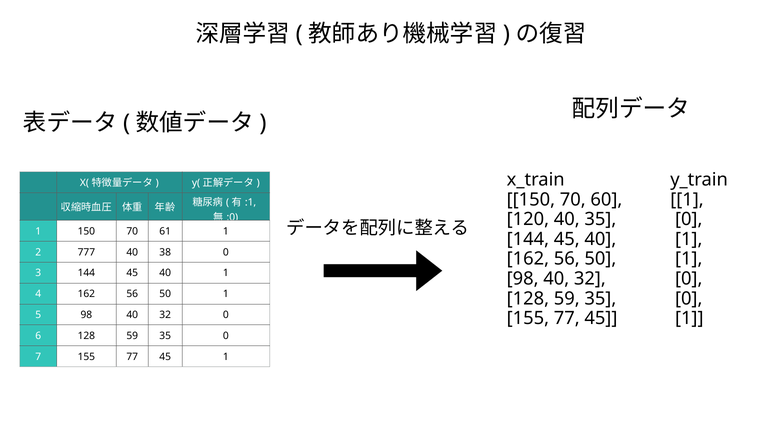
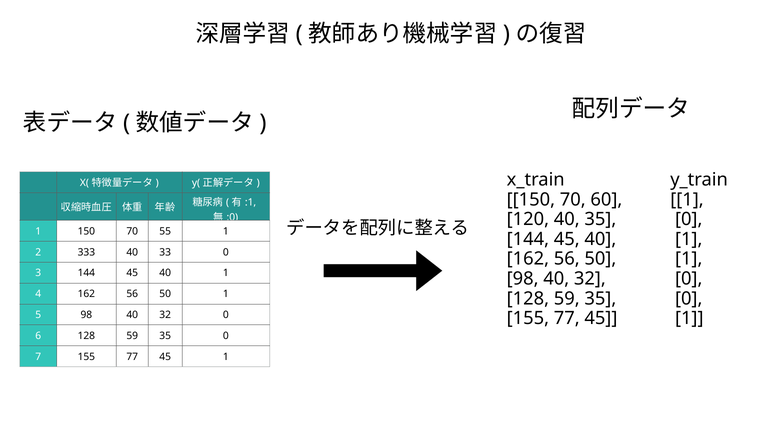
61: 61 -> 55
777: 777 -> 333
38: 38 -> 33
